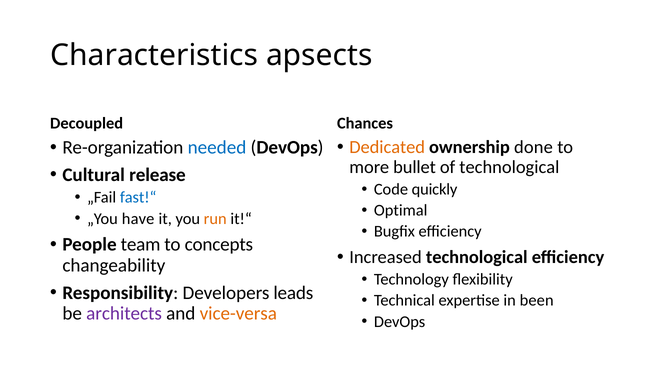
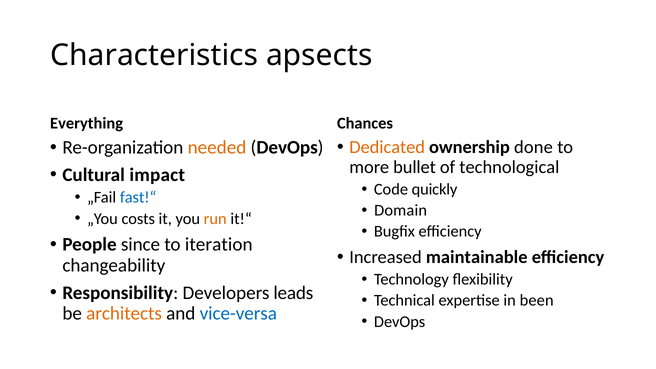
Decoupled: Decoupled -> Everything
needed colour: blue -> orange
release: release -> impact
Optimal: Optimal -> Domain
have: have -> costs
team: team -> since
concepts: concepts -> iteration
Increased technological: technological -> maintainable
architects colour: purple -> orange
vice-versa colour: orange -> blue
